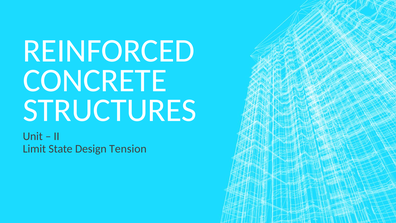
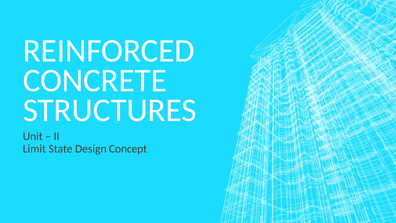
Tension: Tension -> Concept
